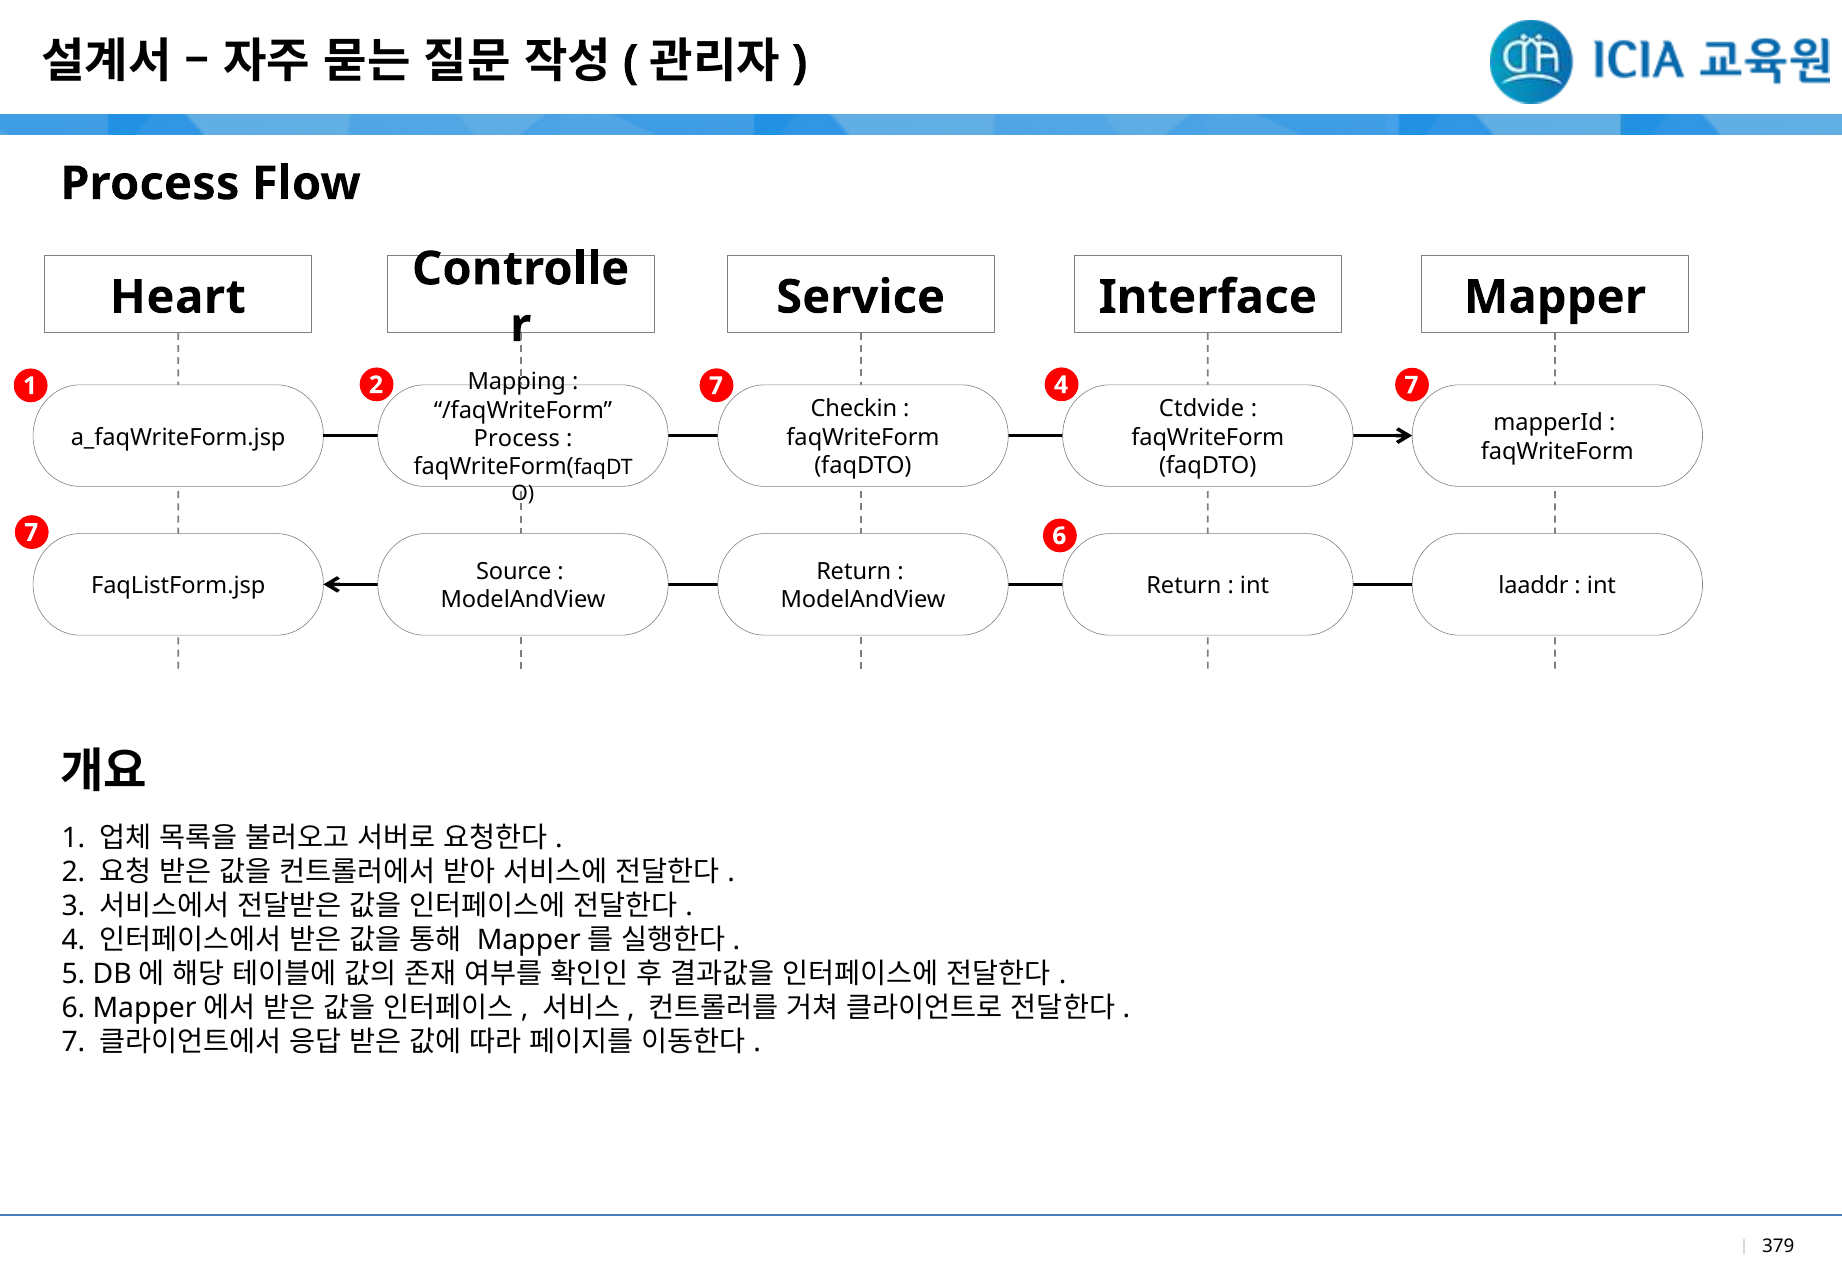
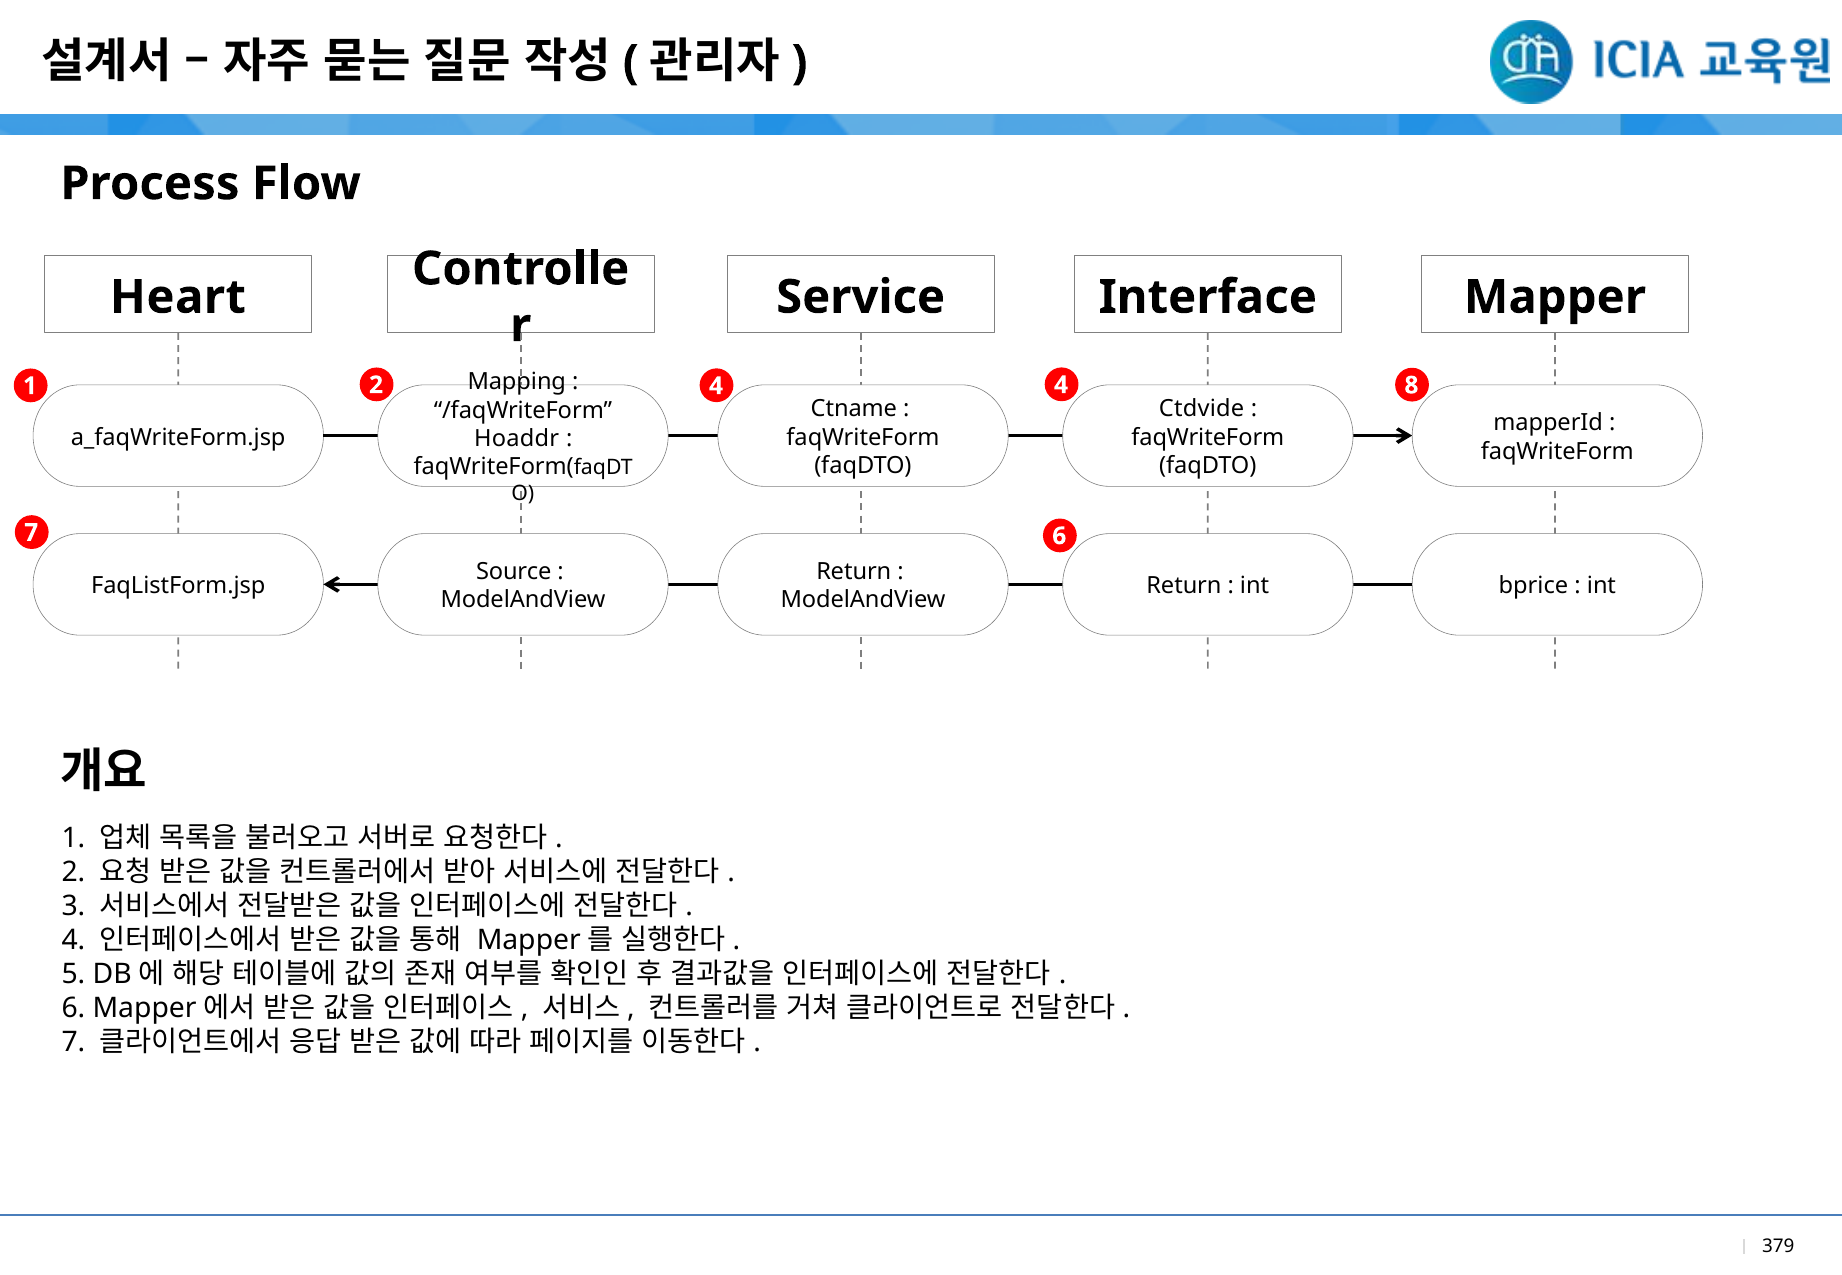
2 7: 7 -> 4
4 7: 7 -> 8
Checkin: Checkin -> Ctname
Process at (517, 439): Process -> Hoaddr
laaddr: laaddr -> bprice
